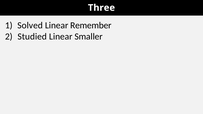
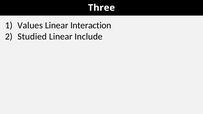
Solved: Solved -> Values
Remember: Remember -> Interaction
Smaller: Smaller -> Include
